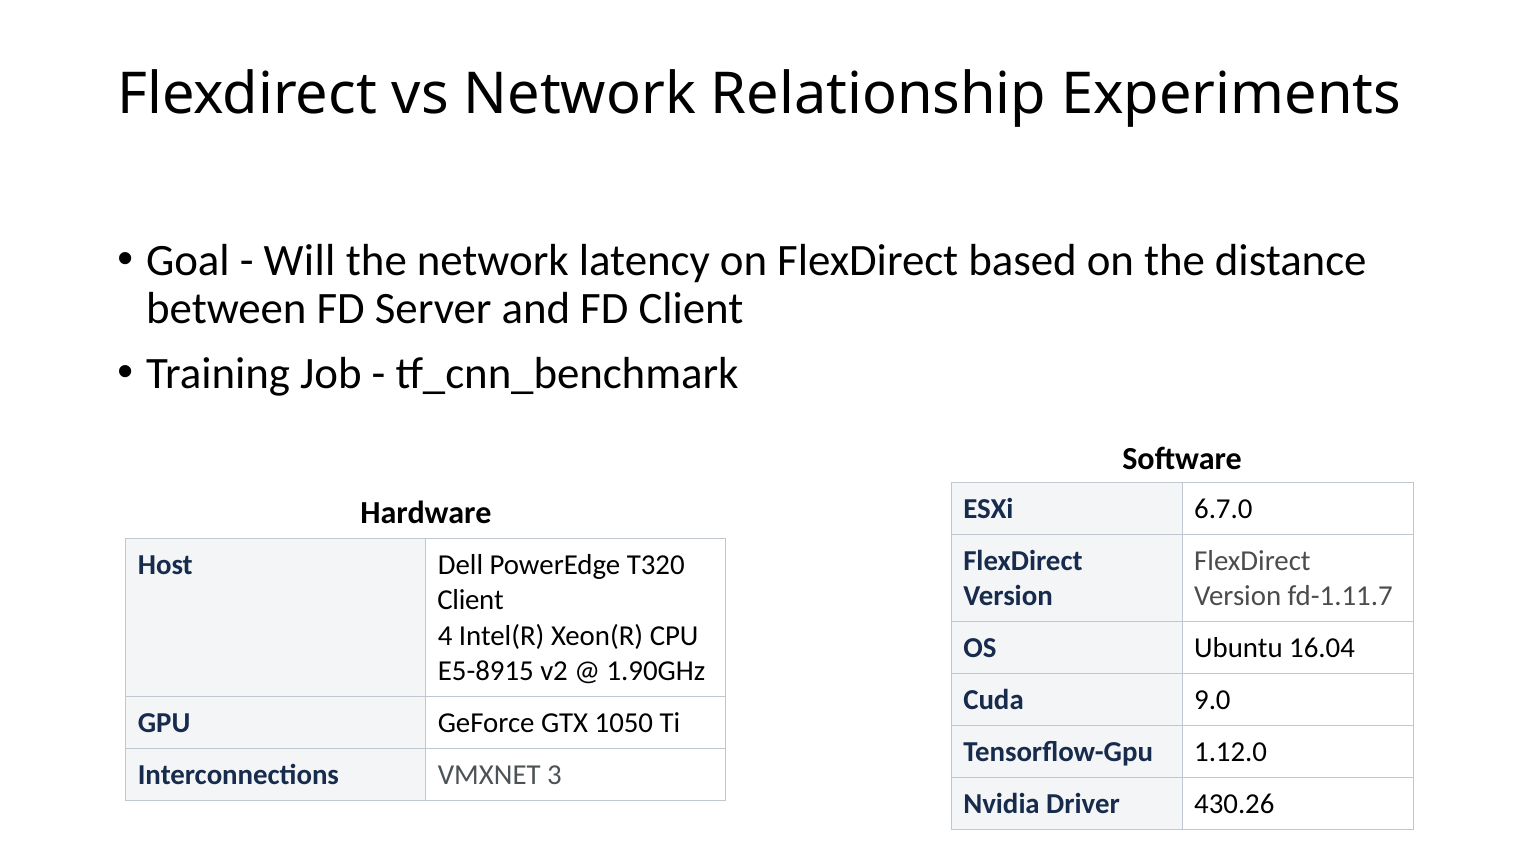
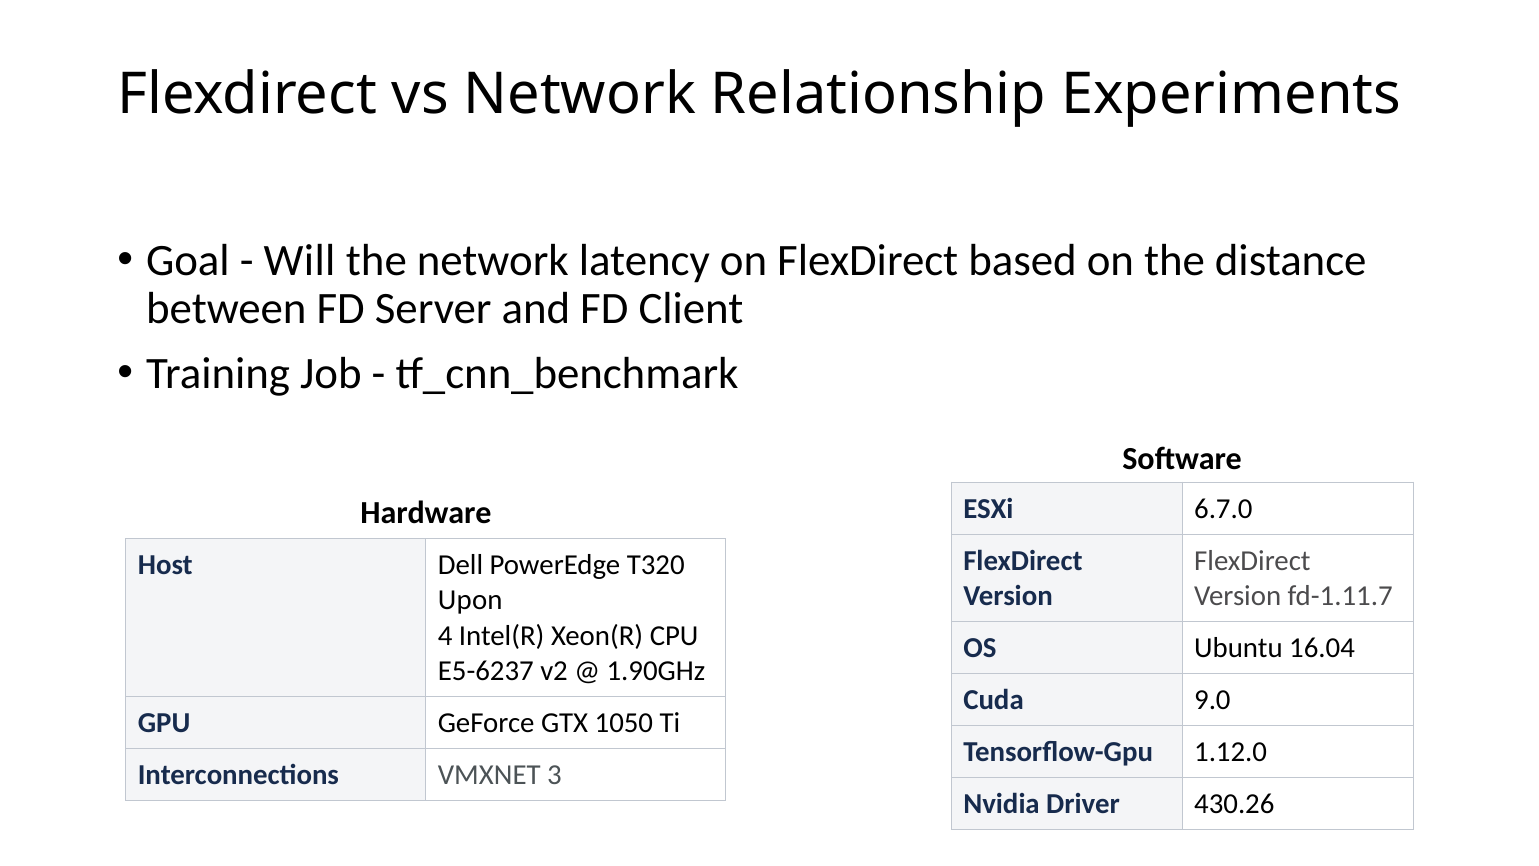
Client at (471, 600): Client -> Upon
E5-8915: E5-8915 -> E5-6237
